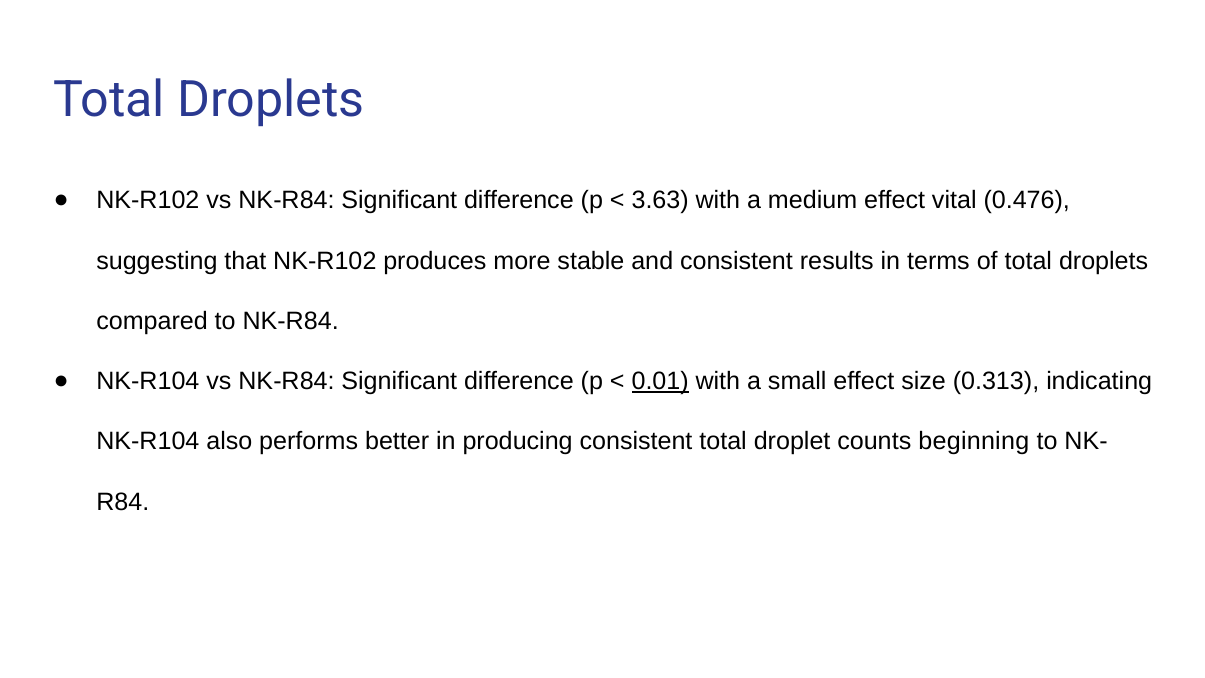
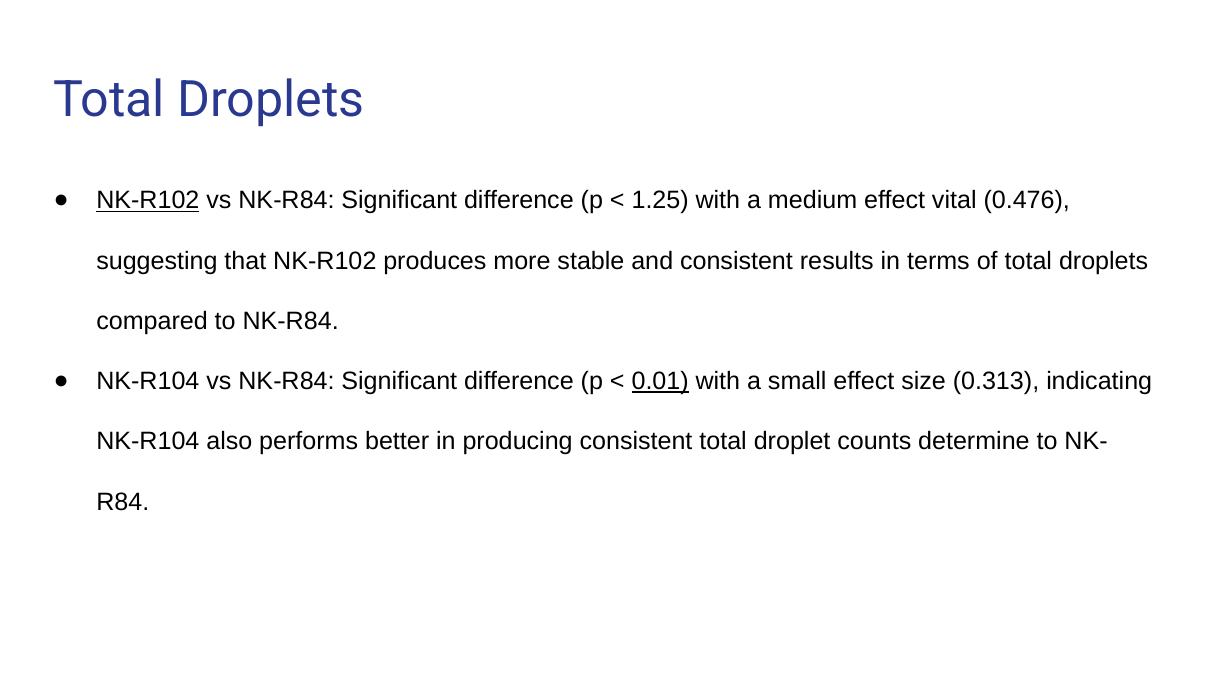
NK-R102 at (148, 200) underline: none -> present
3.63: 3.63 -> 1.25
beginning: beginning -> determine
